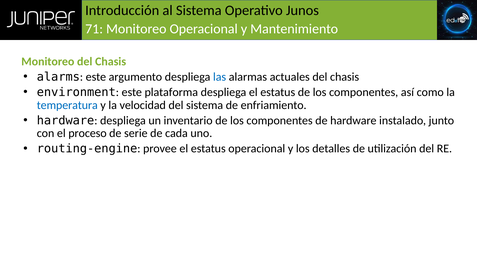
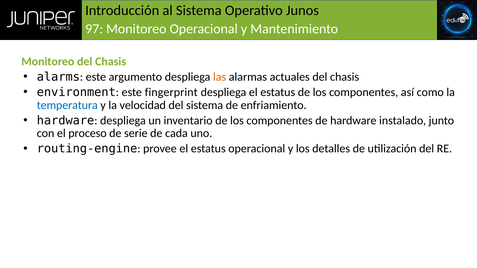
71: 71 -> 97
las colour: blue -> orange
plataforma: plataforma -> fingerprint
